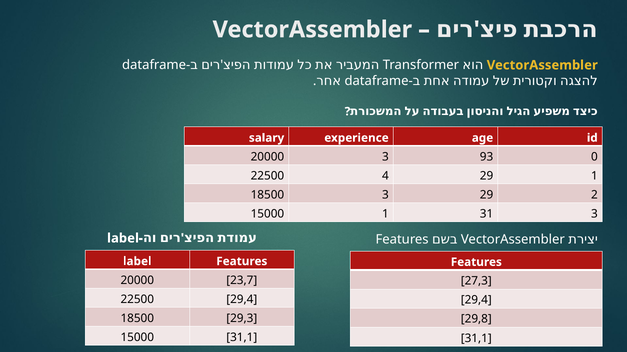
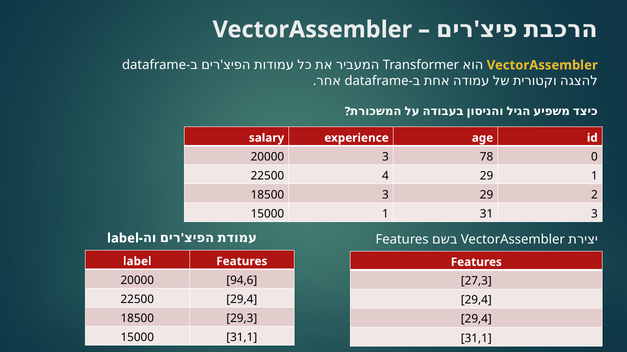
93: 93 -> 78
23,7: 23,7 -> 94,6
29,8 at (476, 320): 29,8 -> 29,4
